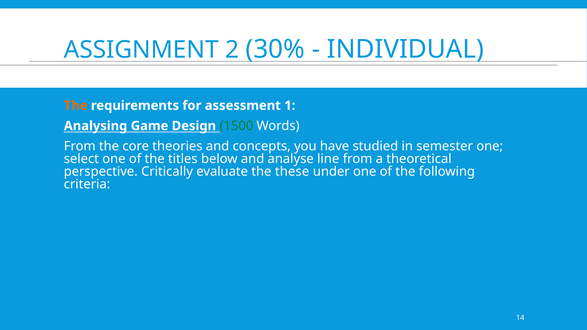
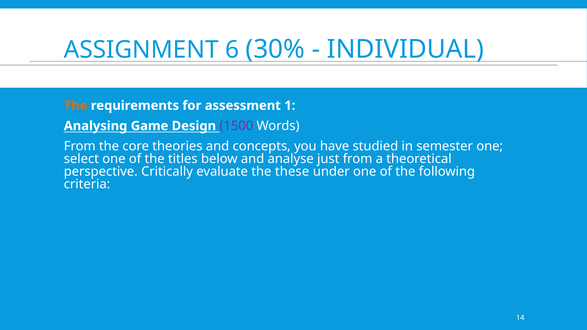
2: 2 -> 6
1500 colour: green -> purple
line: line -> just
